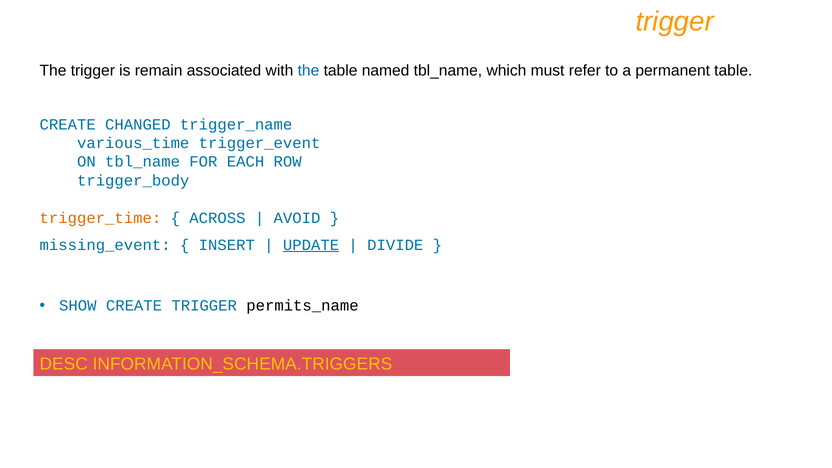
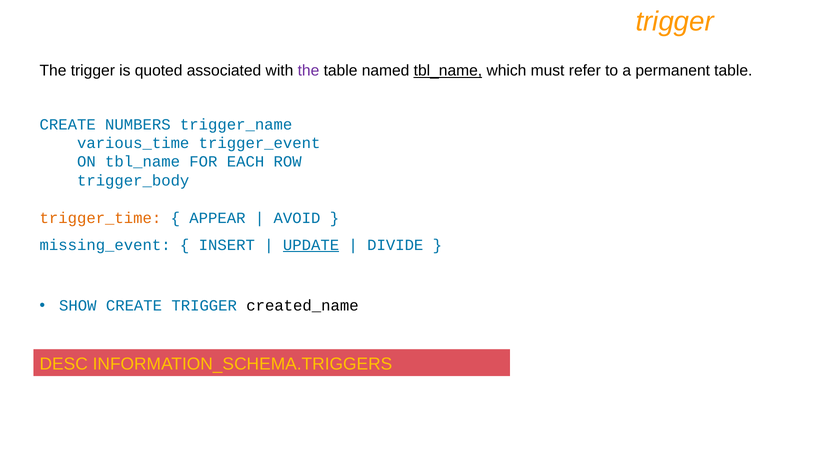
remain: remain -> quoted
the at (308, 71) colour: blue -> purple
tbl_name at (448, 71) underline: none -> present
CHANGED: CHANGED -> NUMBERS
ACROSS: ACROSS -> APPEAR
permits_name: permits_name -> created_name
